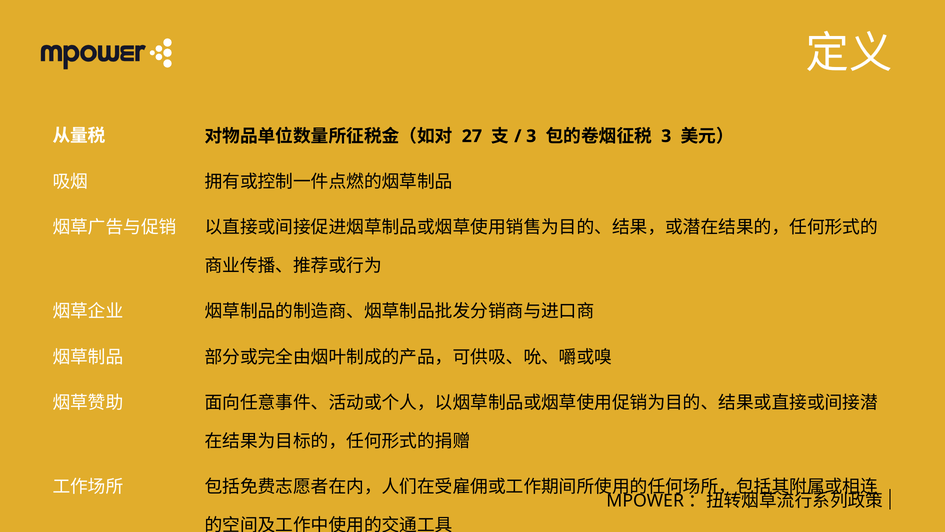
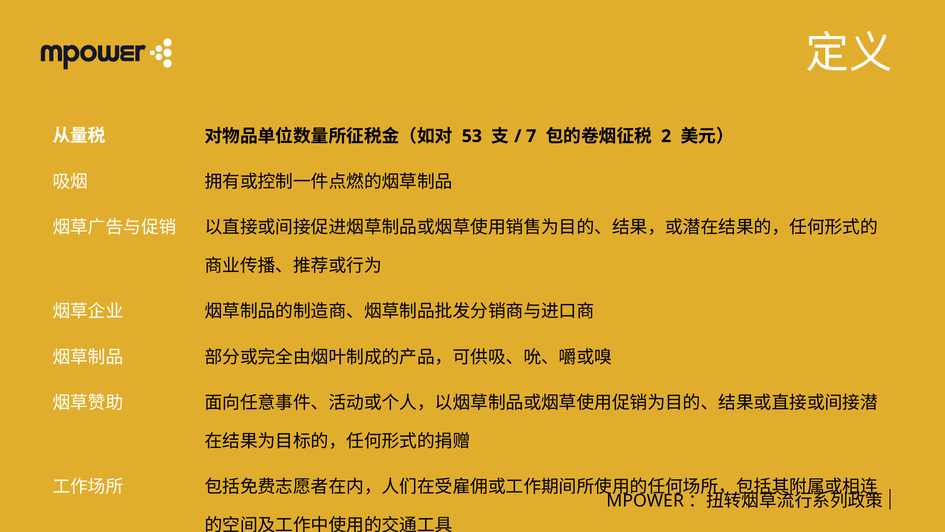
27: 27 -> 53
3 at (531, 136): 3 -> 7
3 at (666, 136): 3 -> 2
